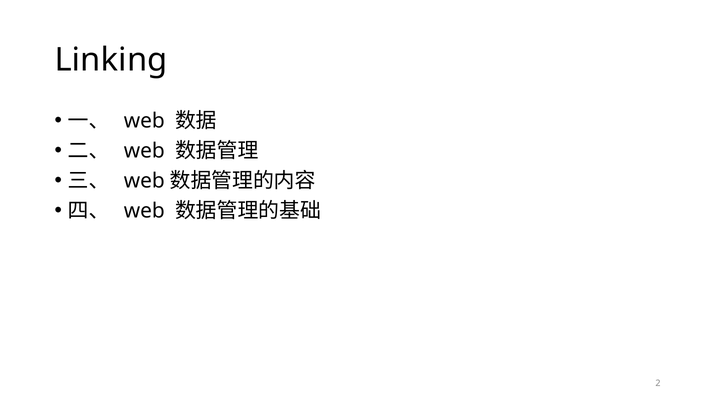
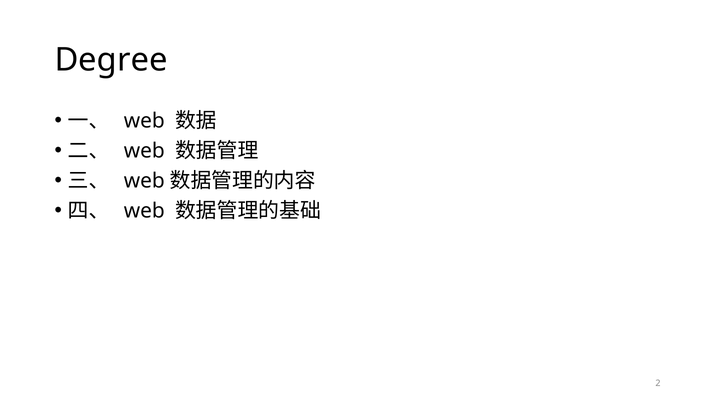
Linking: Linking -> Degree
